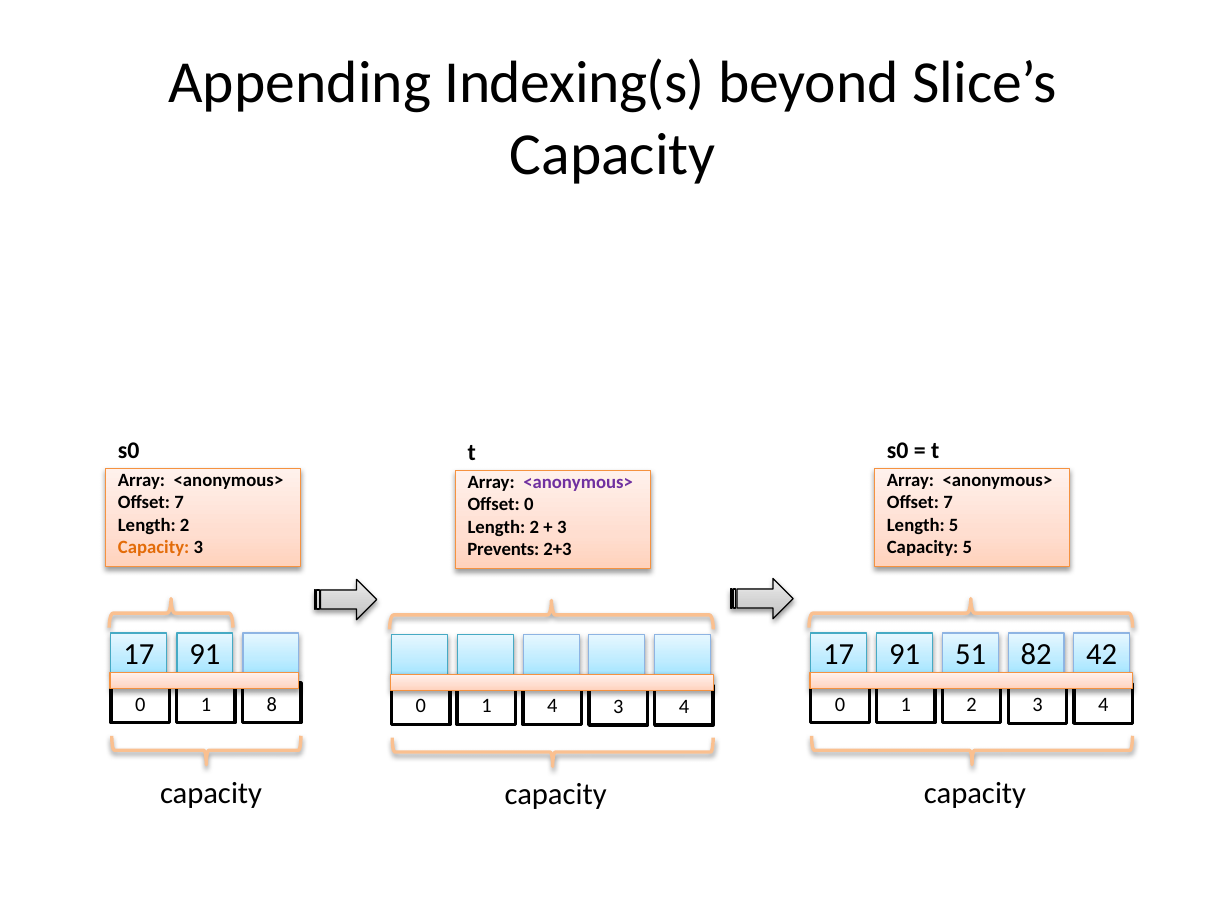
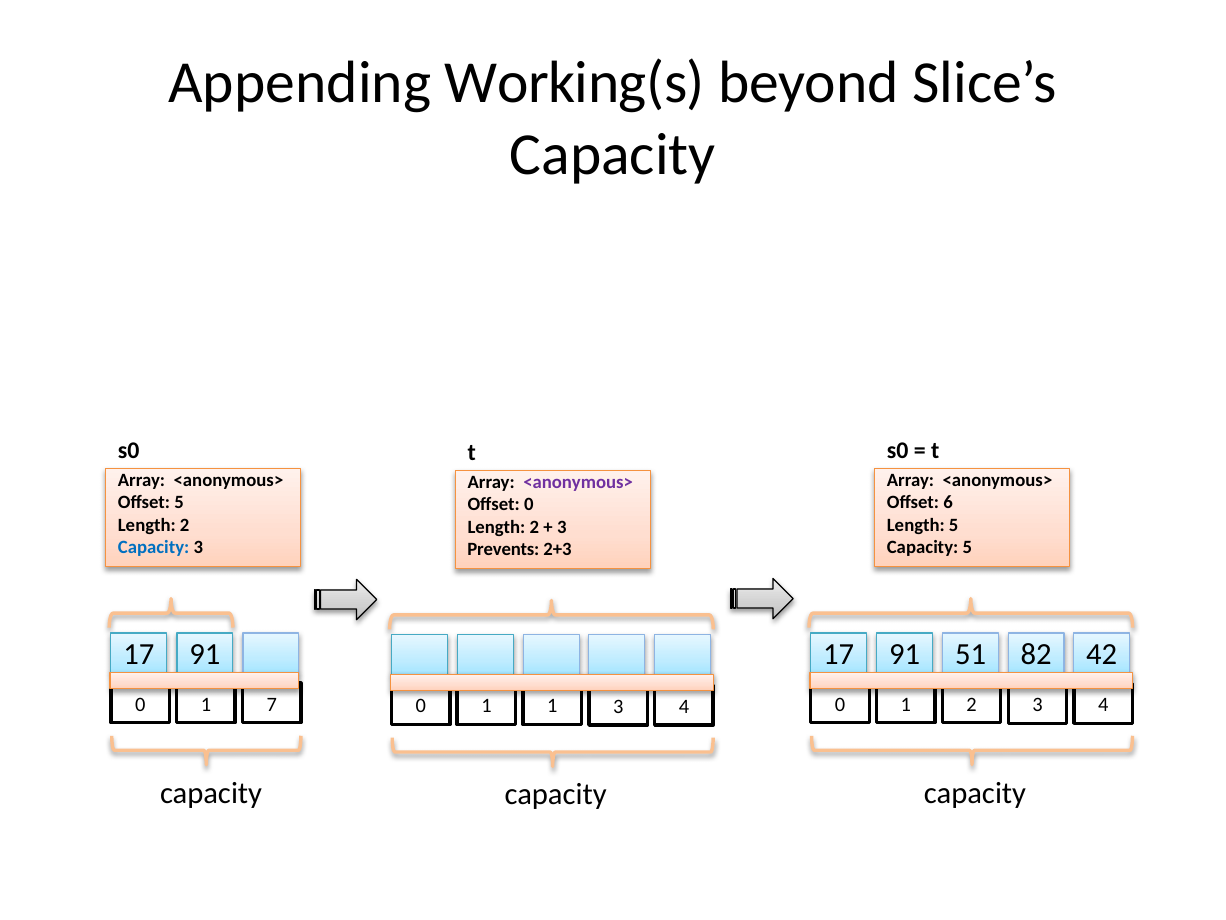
Indexing(s: Indexing(s -> Working(s
7 at (179, 503): 7 -> 5
7 at (948, 503): 7 -> 6
Capacity at (154, 547) colour: orange -> blue
8: 8 -> 7
1 4: 4 -> 1
